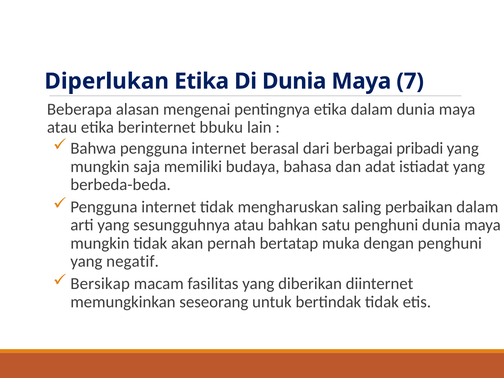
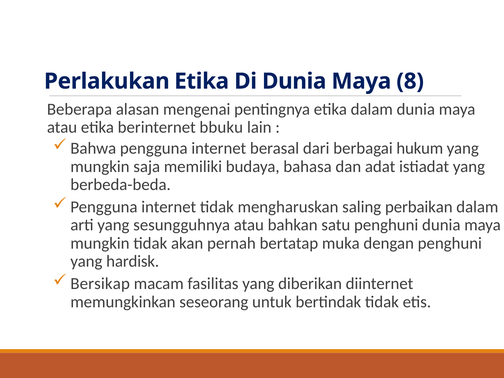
Diperlukan: Diperlukan -> Perlakukan
7: 7 -> 8
pribadi: pribadi -> hukum
negatif: negatif -> hardisk
